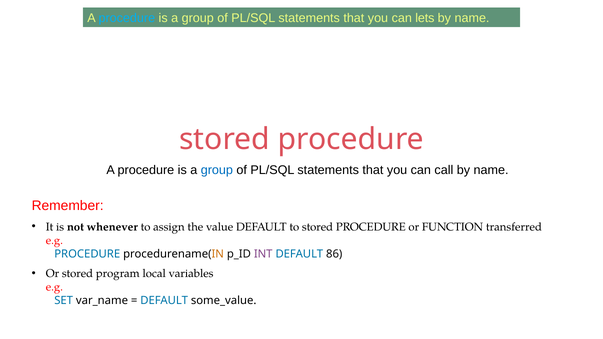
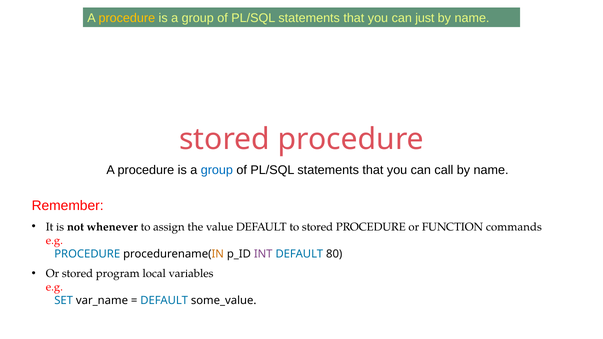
procedure at (127, 18) colour: light blue -> yellow
lets: lets -> just
transferred: transferred -> commands
86: 86 -> 80
